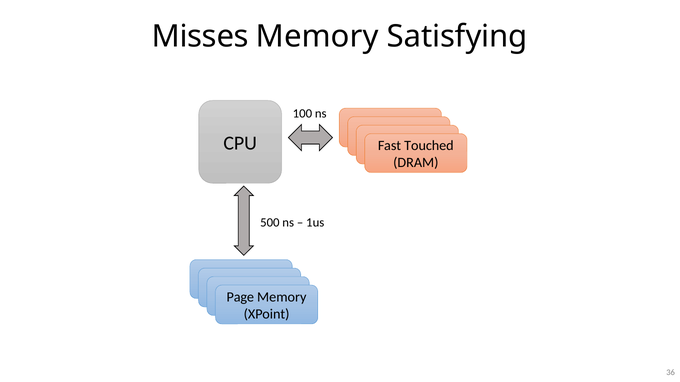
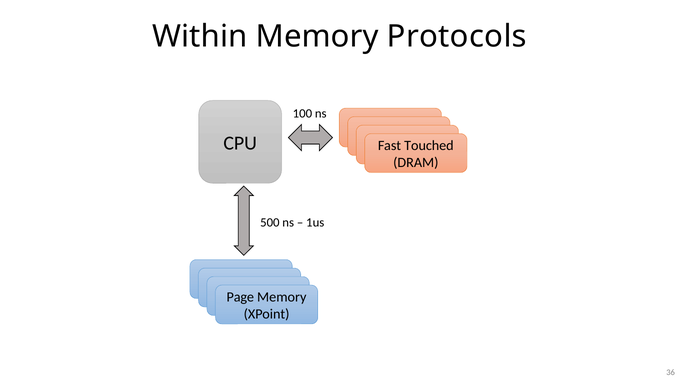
Misses: Misses -> Within
Satisfying: Satisfying -> Protocols
